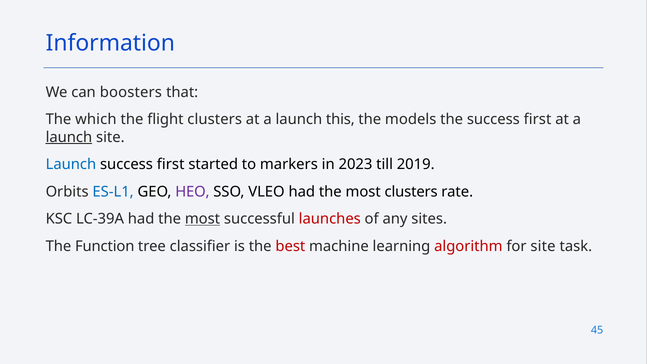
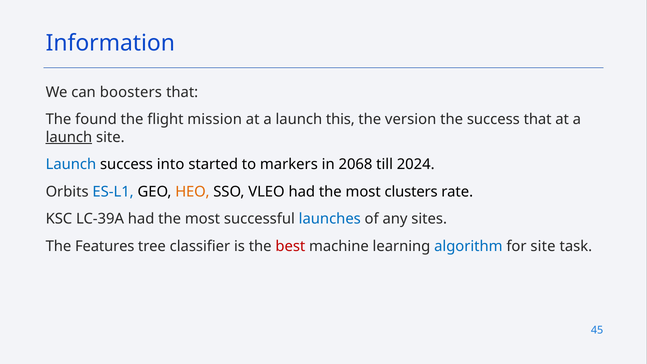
which: which -> found
flight clusters: clusters -> mission
models: models -> version
the success first: first -> that
first at (171, 164): first -> into
2023: 2023 -> 2068
2019: 2019 -> 2024
HEO colour: purple -> orange
most at (202, 219) underline: present -> none
launches colour: red -> blue
Function: Function -> Features
algorithm colour: red -> blue
